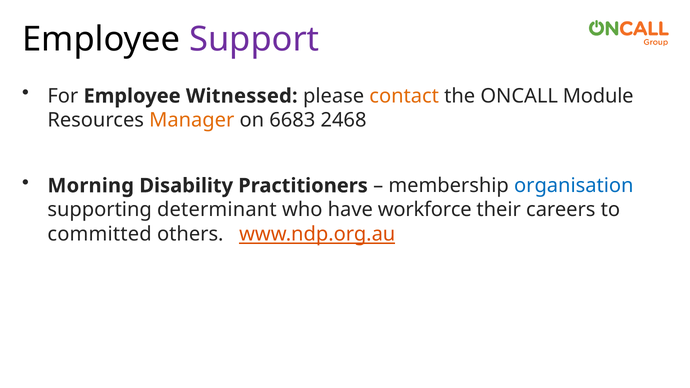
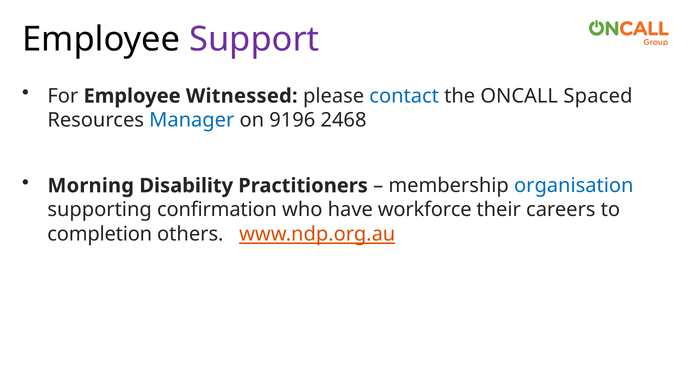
contact colour: orange -> blue
Module: Module -> Spaced
Manager colour: orange -> blue
6683: 6683 -> 9196
determinant: determinant -> confirmation
committed: committed -> completion
